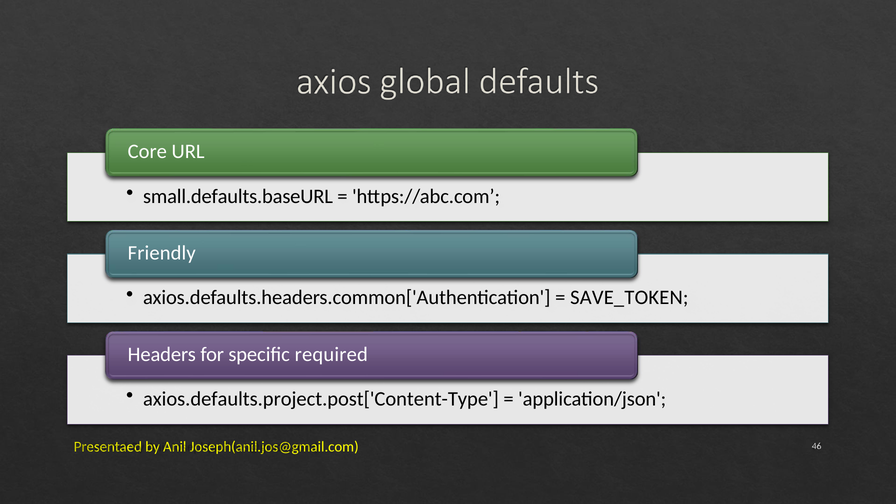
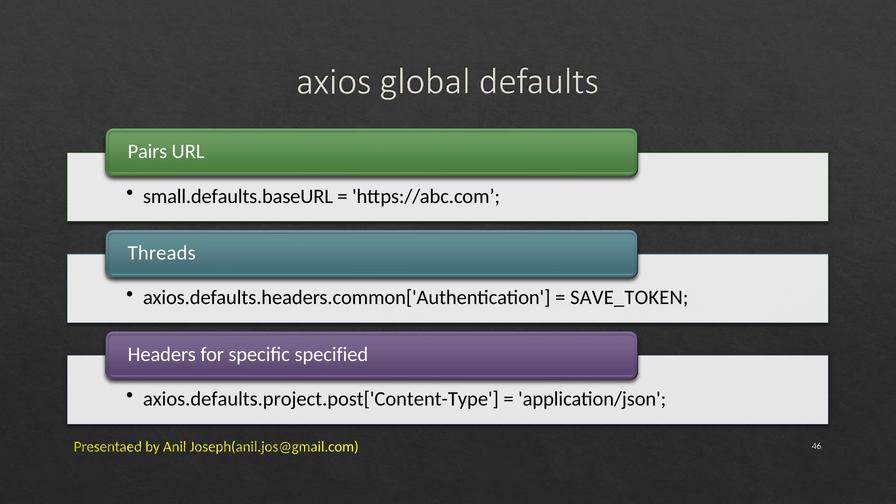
Core: Core -> Pairs
Friendly: Friendly -> Threads
required: required -> specified
